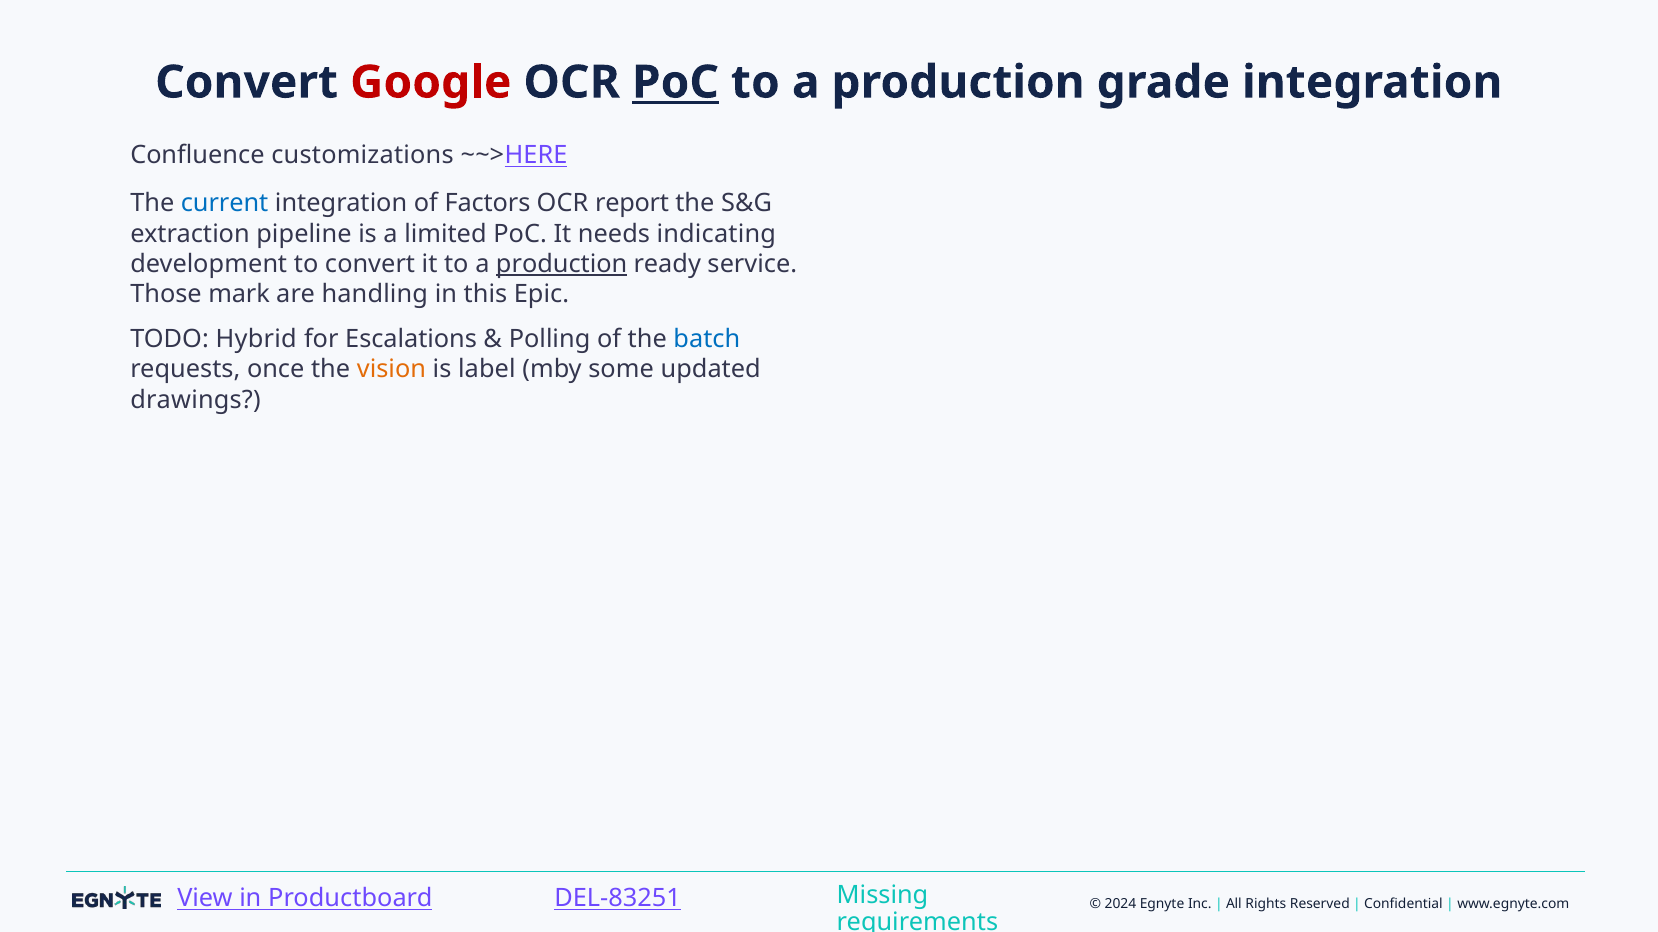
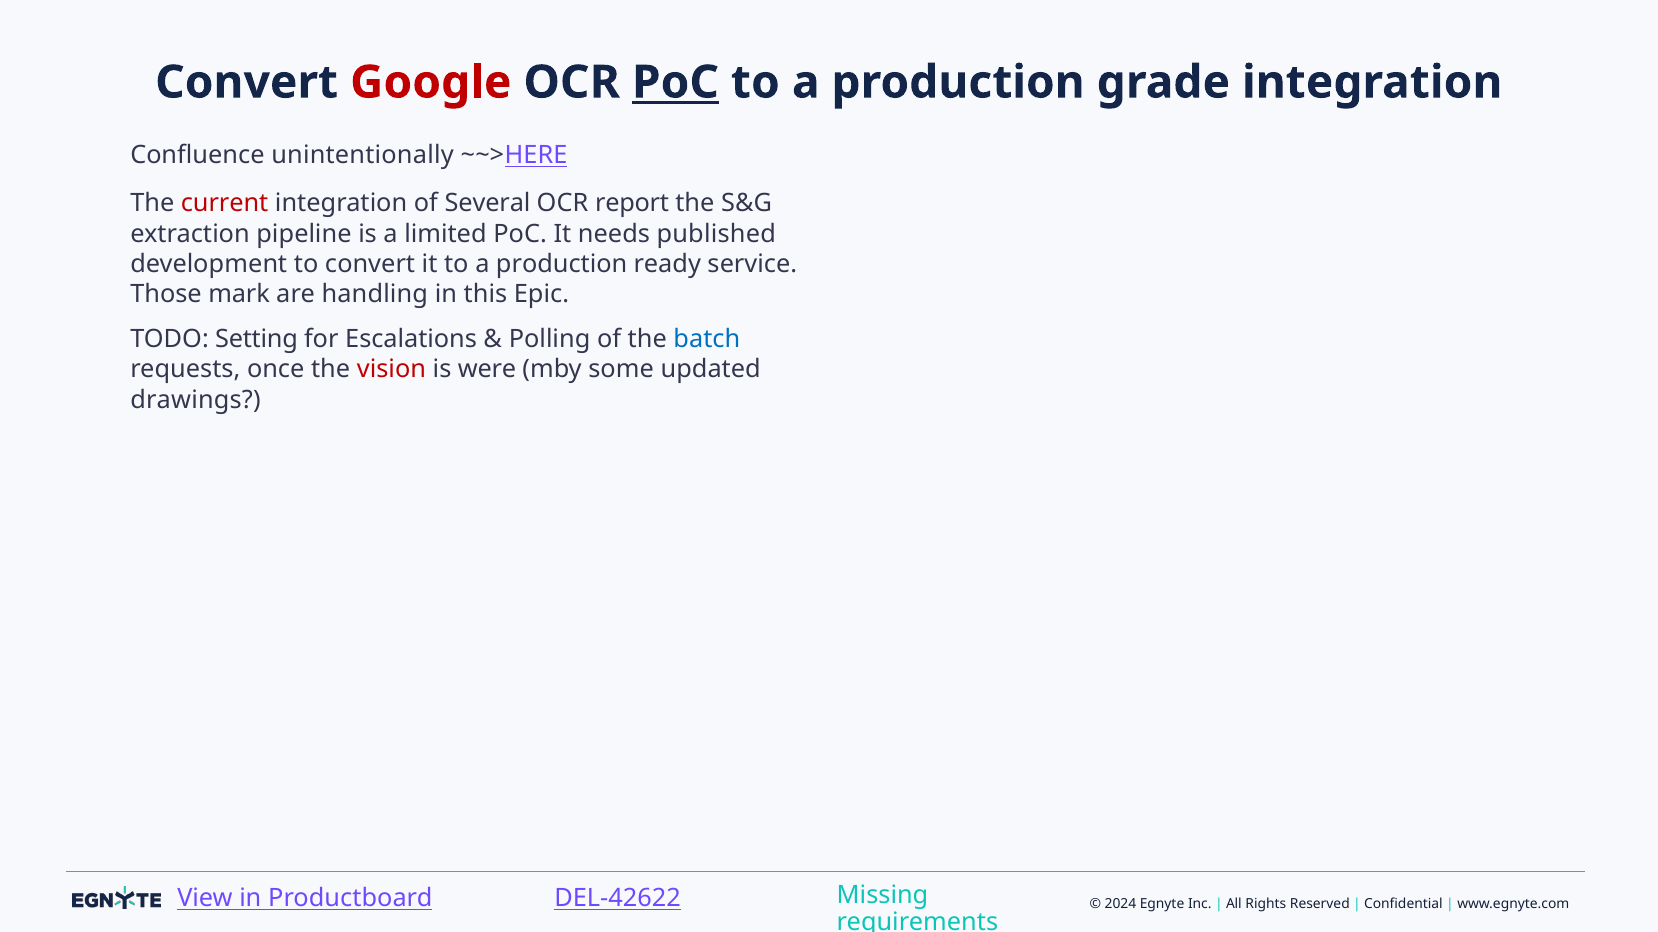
customizations: customizations -> unintentionally
current colour: blue -> red
Factors: Factors -> Several
indicating: indicating -> published
production at (562, 264) underline: present -> none
Hybrid: Hybrid -> Setting
vision colour: orange -> red
label: label -> were
DEL-83251: DEL-83251 -> DEL-42622
